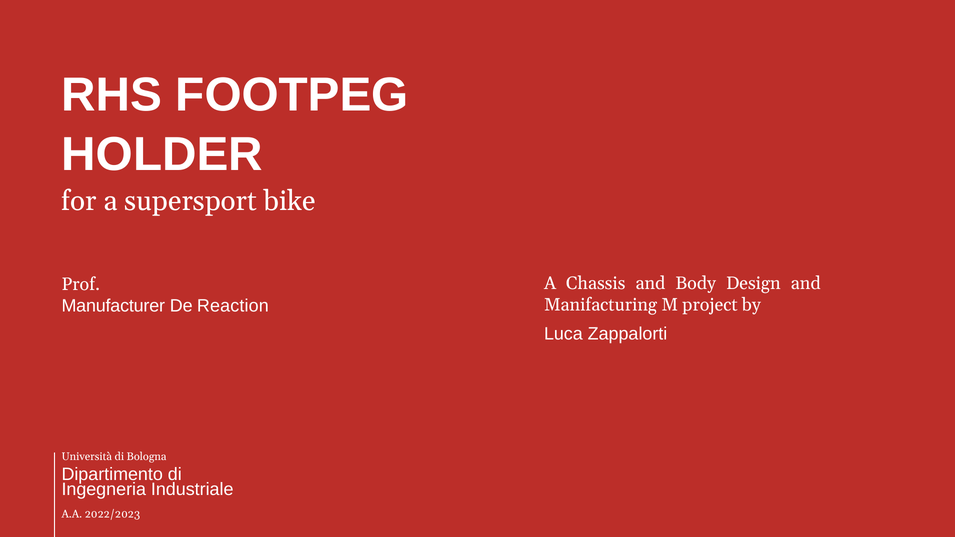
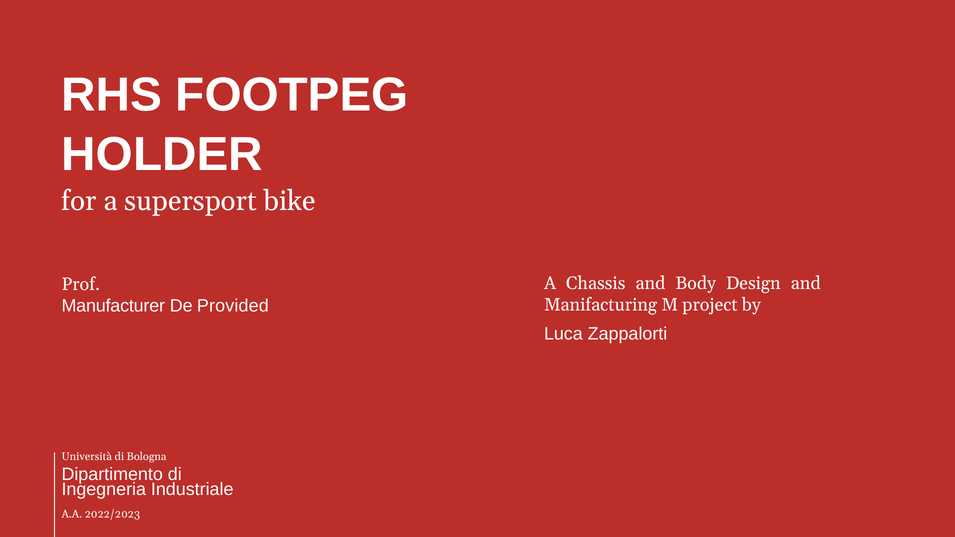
Reaction: Reaction -> Provided
